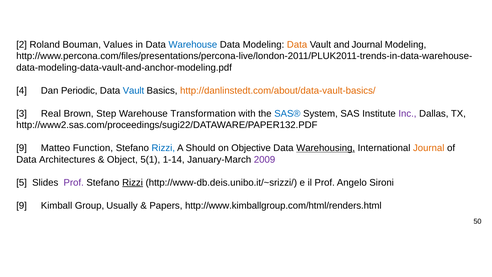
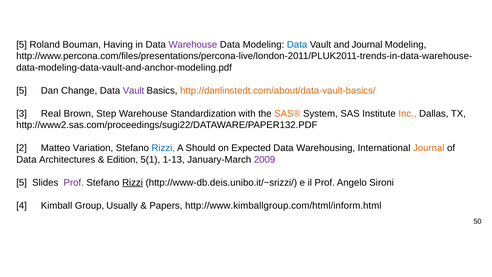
2 at (22, 45): 2 -> 5
Values: Values -> Having
Warehouse at (193, 45) colour: blue -> purple
Data at (297, 45) colour: orange -> blue
4 at (22, 90): 4 -> 5
Periodic: Periodic -> Change
Vault at (133, 90) colour: blue -> purple
Transformation: Transformation -> Standardization
SAS® colour: blue -> orange
Inc colour: purple -> orange
9 at (22, 148): 9 -> 2
Function: Function -> Variation
Objective: Objective -> Expected
Warehousing underline: present -> none
Object: Object -> Edition
1-14: 1-14 -> 1-13
9 at (22, 205): 9 -> 4
http://www.kimballgroup.com/html/renders.html: http://www.kimballgroup.com/html/renders.html -> http://www.kimballgroup.com/html/inform.html
